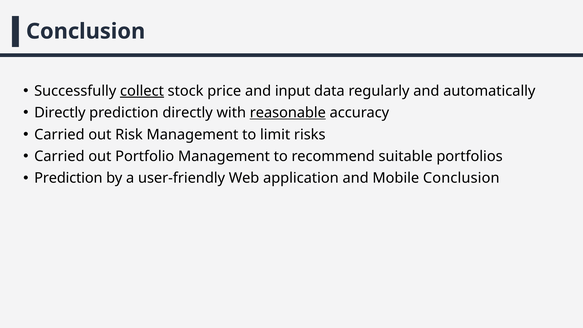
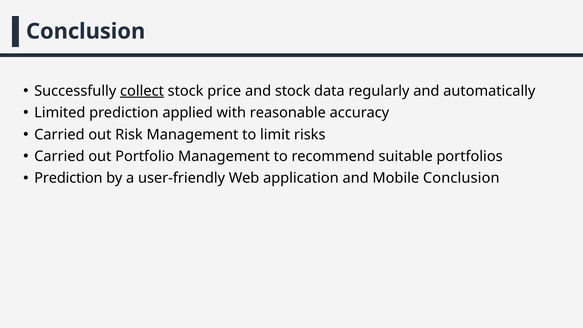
and input: input -> stock
Directly at (60, 113): Directly -> Limited
prediction directly: directly -> applied
reasonable underline: present -> none
